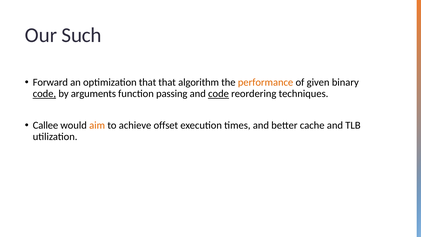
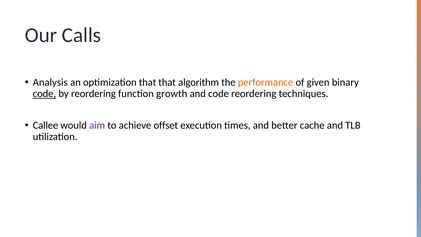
Such: Such -> Calls
Forward: Forward -> Analysis
by arguments: arguments -> reordering
passing: passing -> growth
code at (219, 94) underline: present -> none
aim colour: orange -> purple
